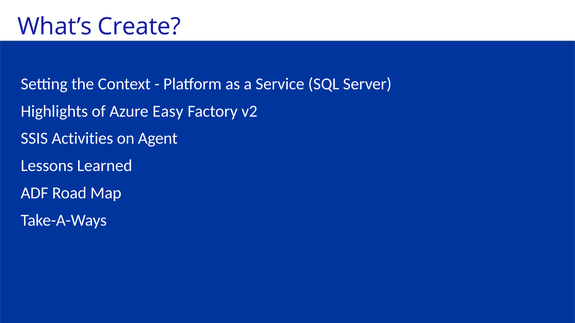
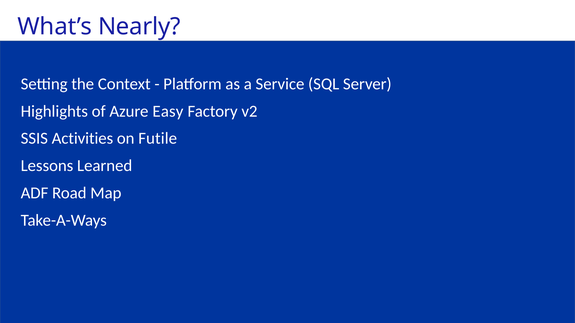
Create: Create -> Nearly
Agent: Agent -> Futile
